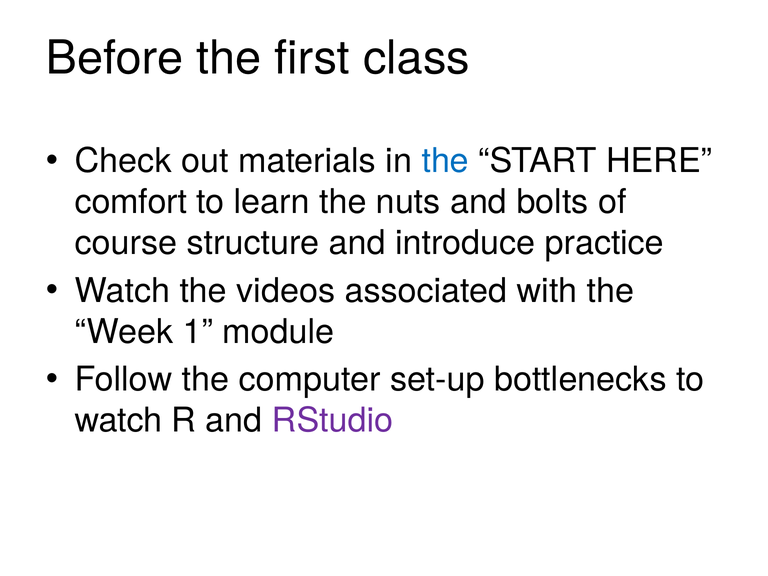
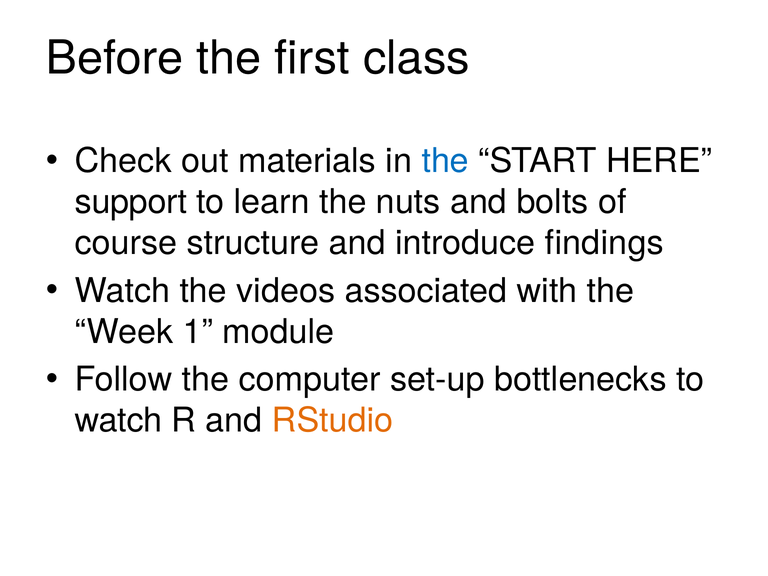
comfort: comfort -> support
practice: practice -> findings
RStudio colour: purple -> orange
